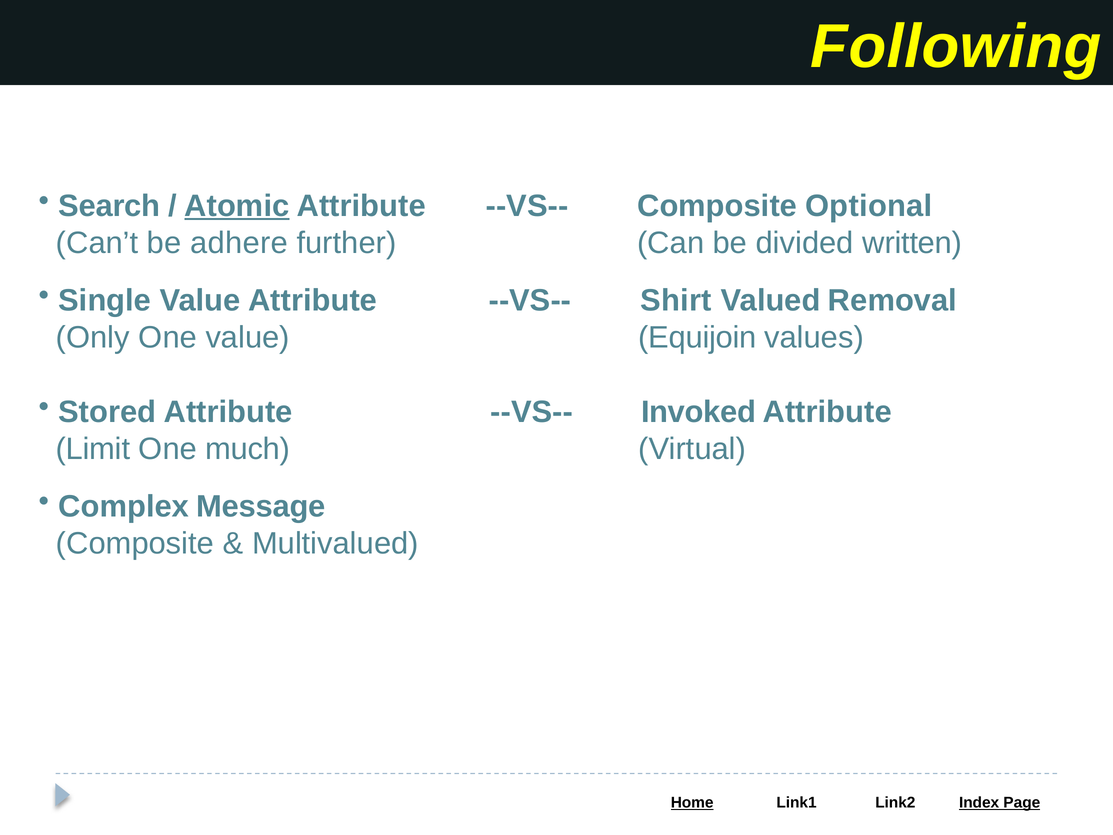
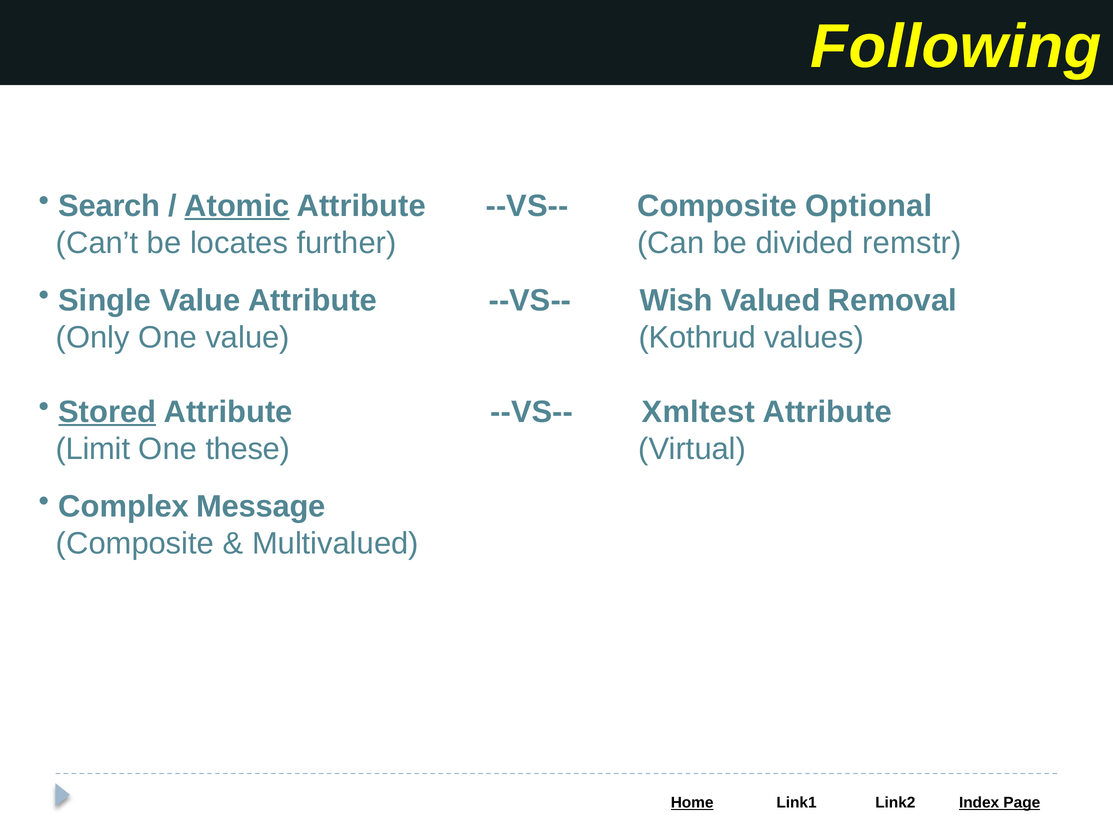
adhere: adhere -> locates
written: written -> remstr
Shirt: Shirt -> Wish
Equijoin: Equijoin -> Kothrud
Stored underline: none -> present
Invoked: Invoked -> Xmltest
much: much -> these
